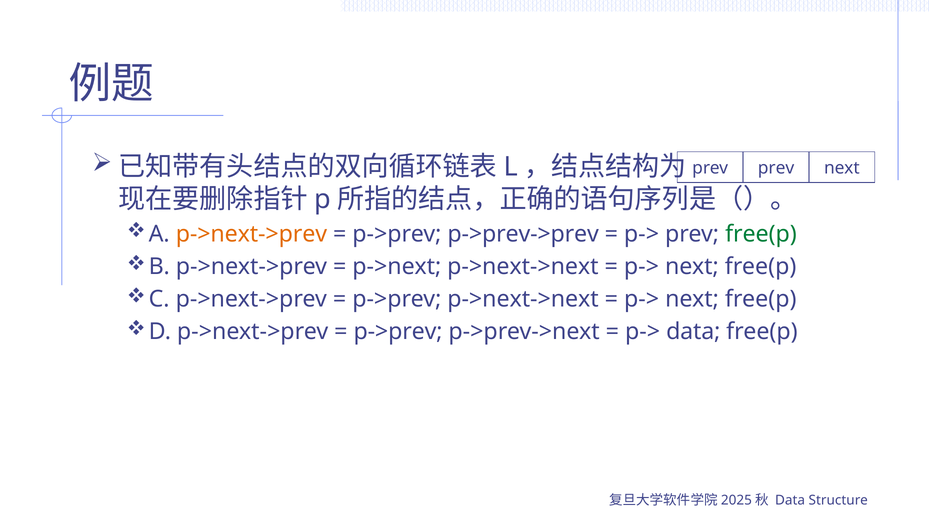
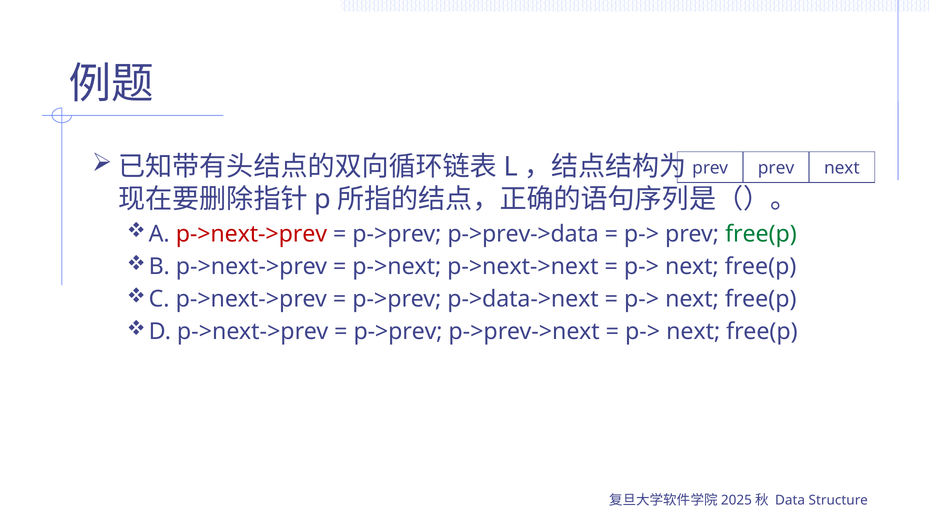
p->next->prev at (251, 234) colour: orange -> red
p->prev->prev: p->prev->prev -> p->prev->data
p->prev p->next->next: p->next->next -> p->data->next
data at (693, 331): data -> next
